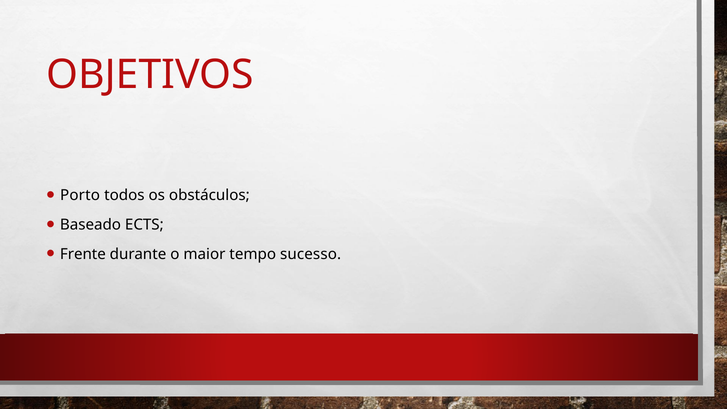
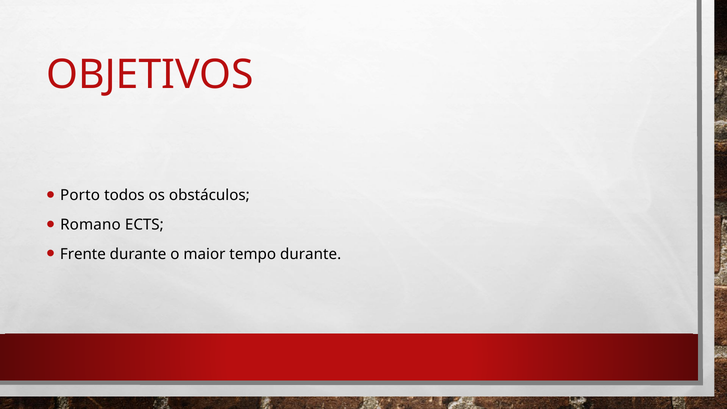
Baseado: Baseado -> Romano
tempo sucesso: sucesso -> durante
